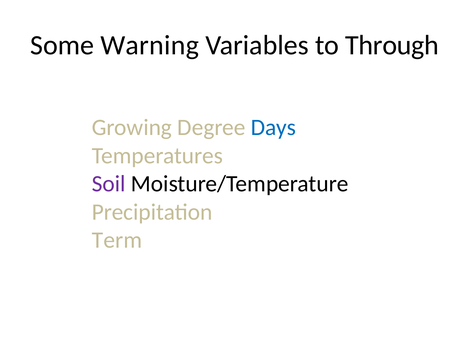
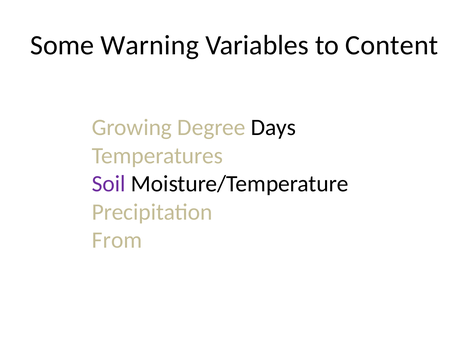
Through: Through -> Content
Days colour: blue -> black
Term: Term -> From
